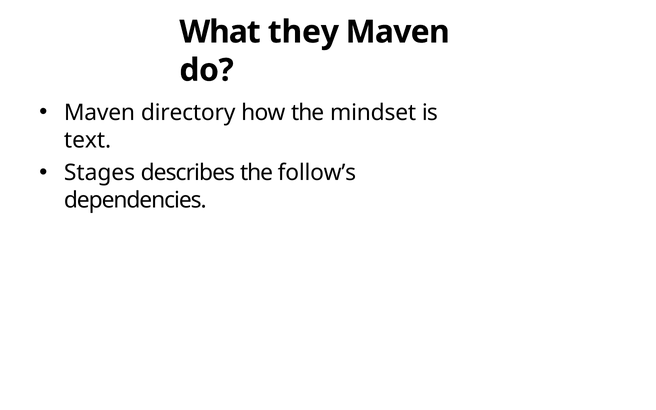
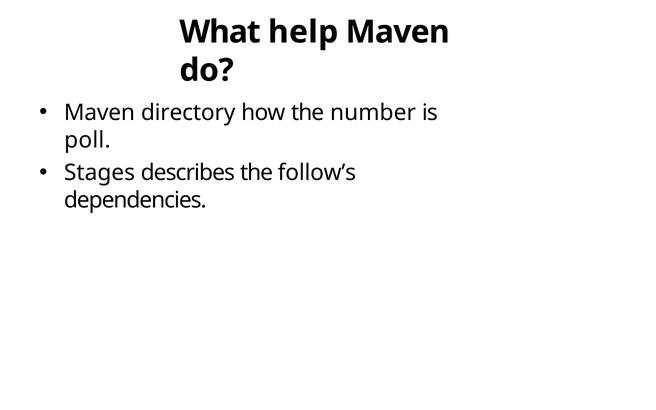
they: they -> help
mindset: mindset -> number
text: text -> poll
